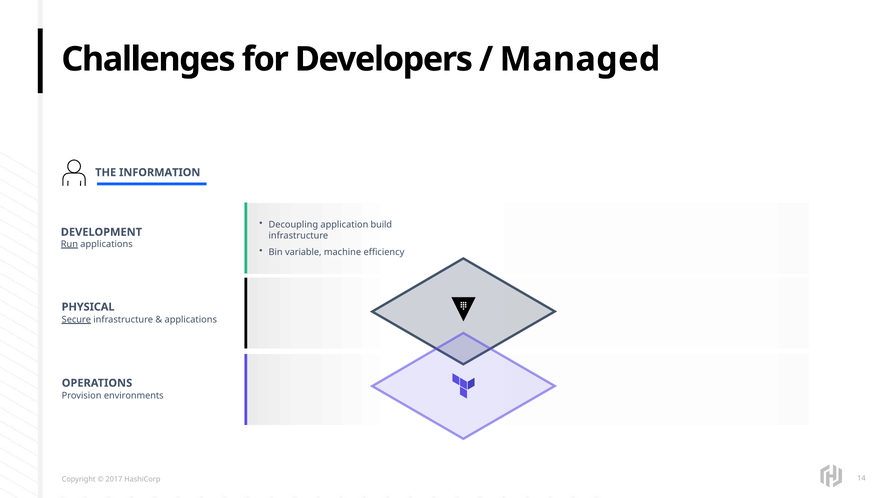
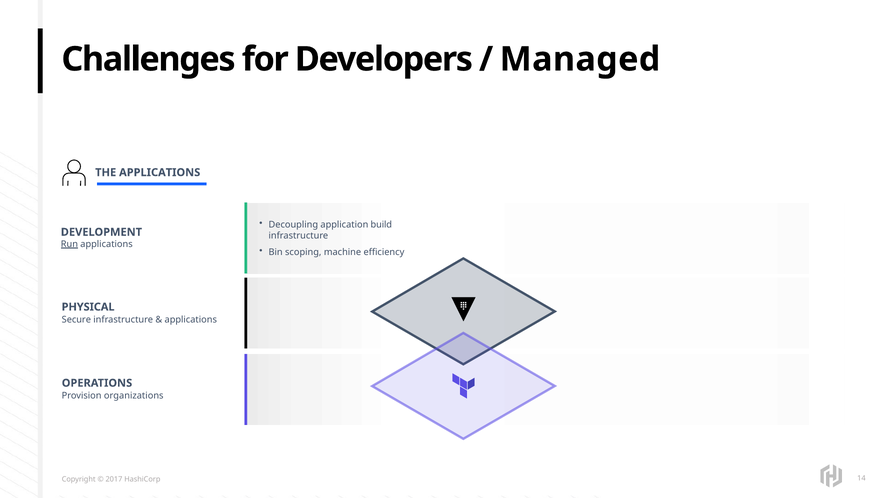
THE INFORMATION: INFORMATION -> APPLICATIONS
variable: variable -> scoping
Secure underline: present -> none
environments: environments -> organizations
